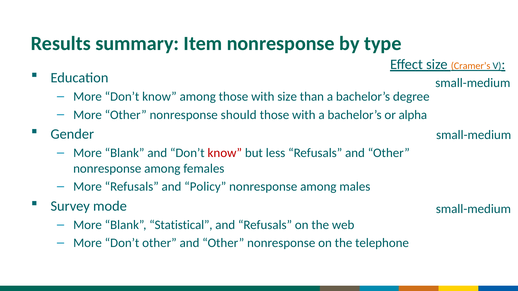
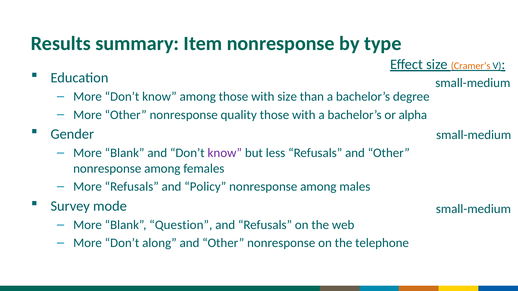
should: should -> quality
know at (225, 153) colour: red -> purple
Statistical: Statistical -> Question
Don’t other: other -> along
